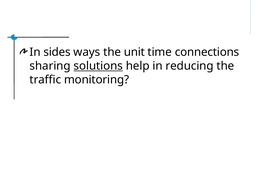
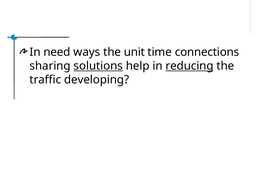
sides: sides -> need
reducing underline: none -> present
monitoring: monitoring -> developing
